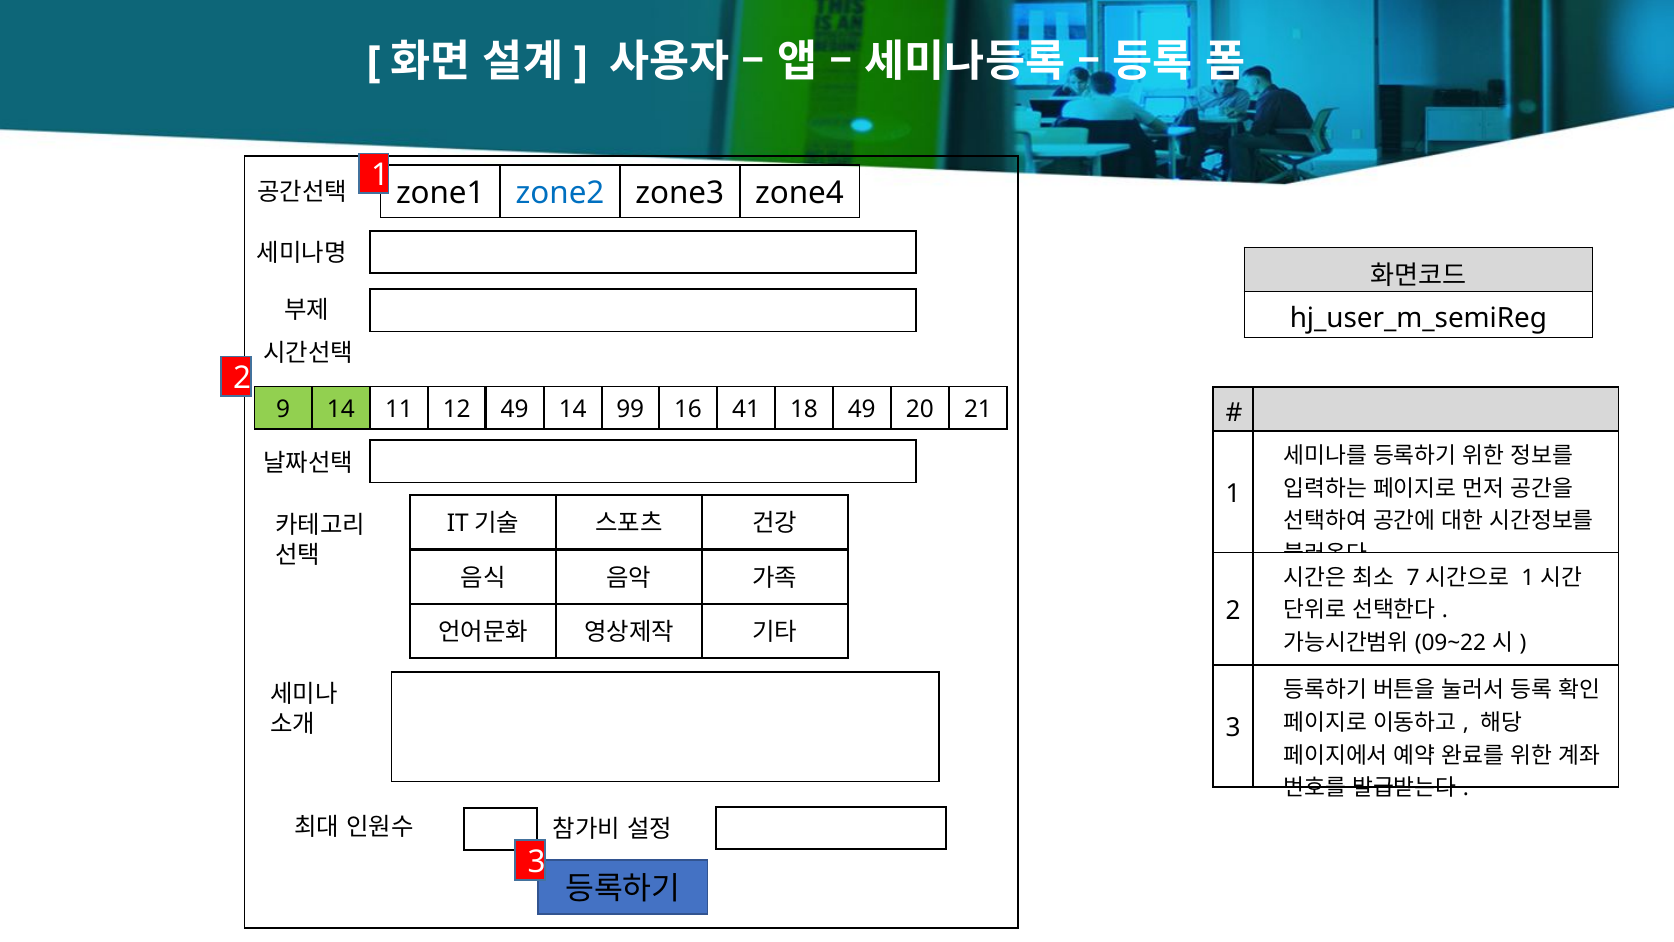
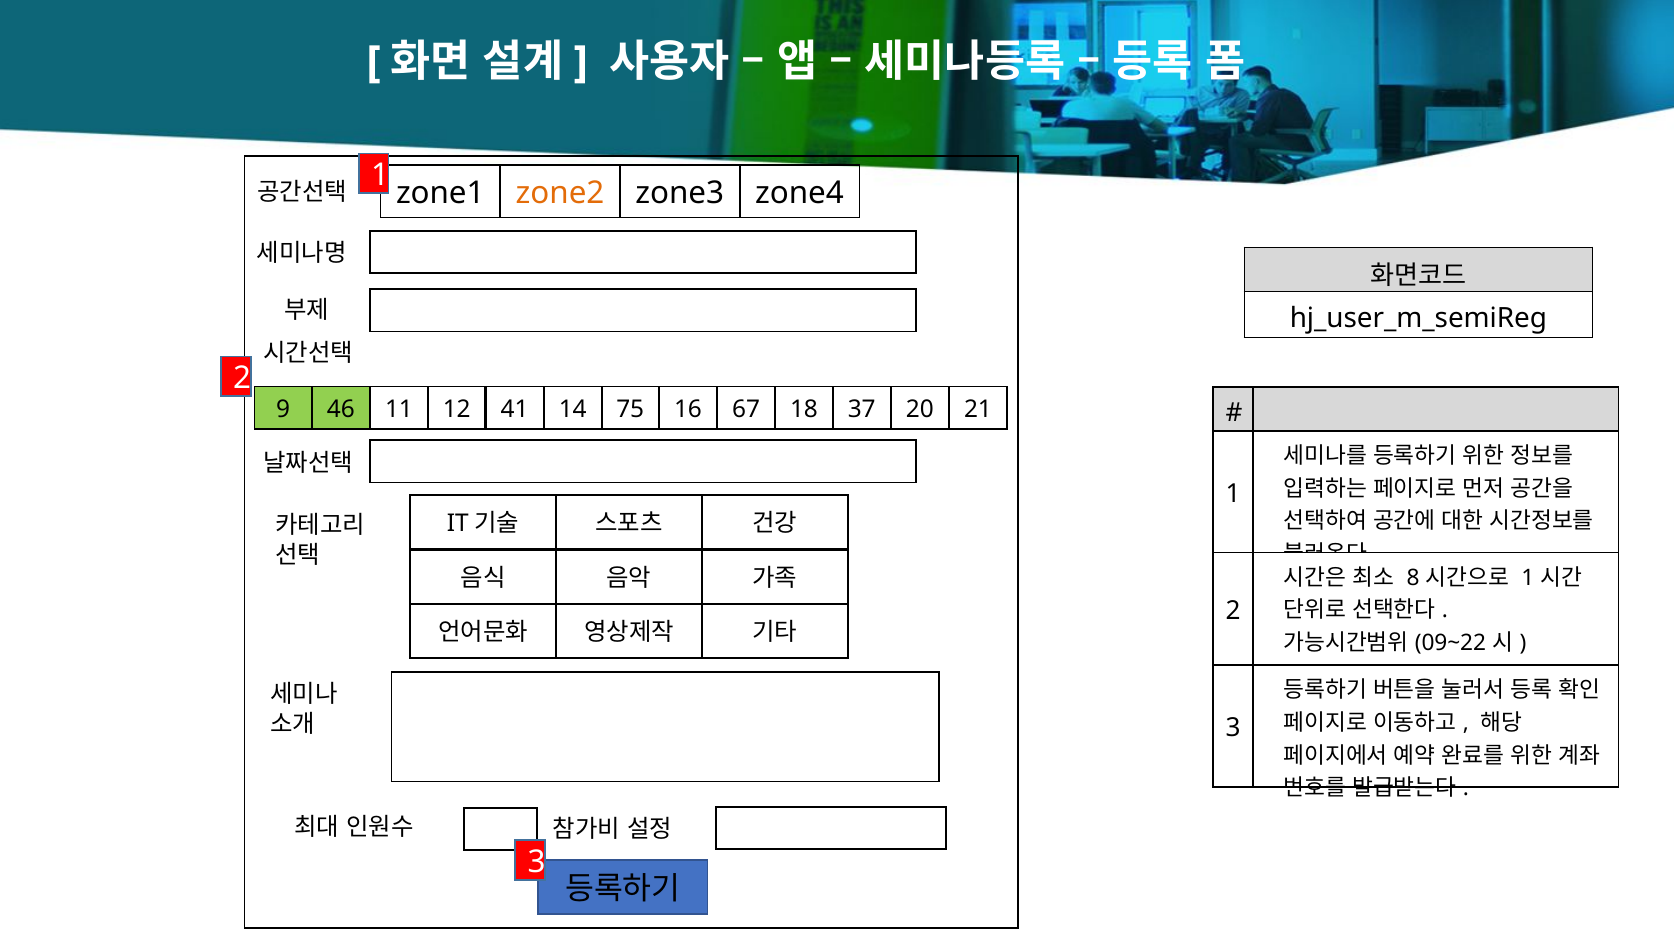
zone2 colour: blue -> orange
9 14: 14 -> 46
12 49: 49 -> 41
99: 99 -> 75
41: 41 -> 67
18 49: 49 -> 37
7: 7 -> 8
